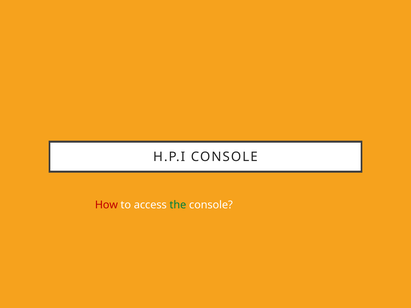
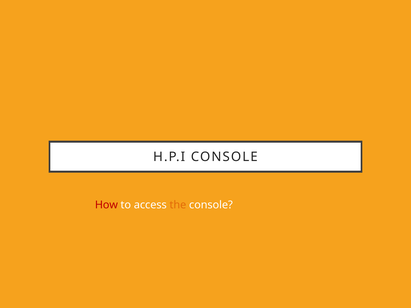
the colour: green -> orange
